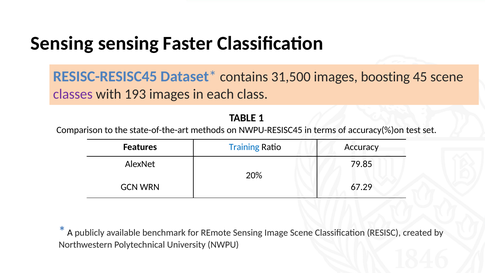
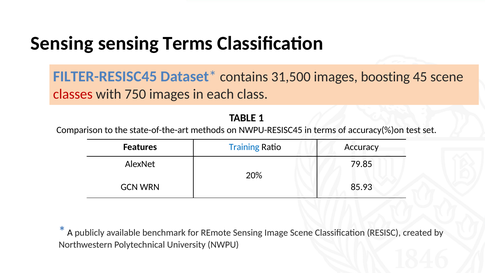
sensing Faster: Faster -> Terms
RESISC-RESISC45: RESISC-RESISC45 -> FILTER-RESISC45
classes colour: purple -> red
193: 193 -> 750
67.29: 67.29 -> 85.93
